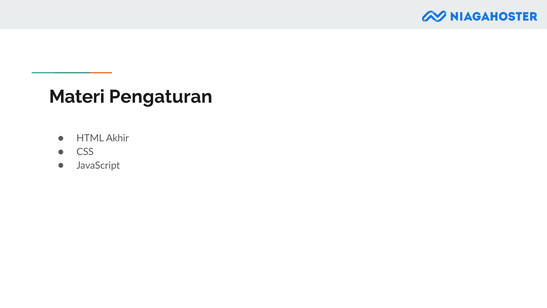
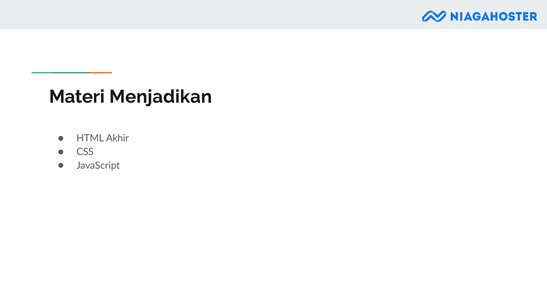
Pengaturan: Pengaturan -> Menjadikan
